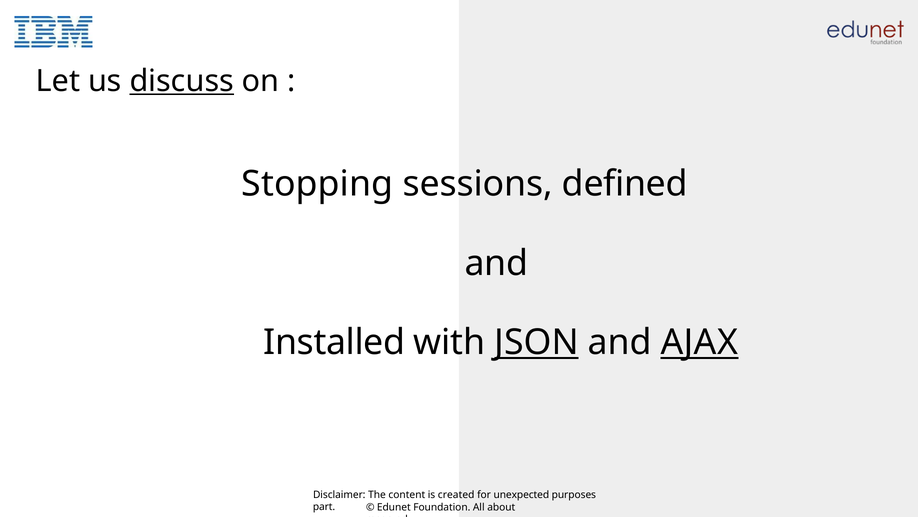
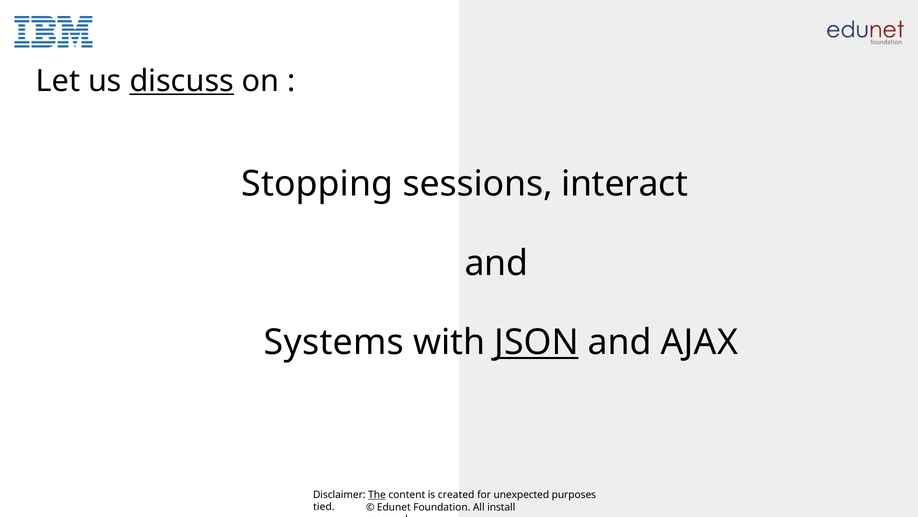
defined: defined -> interact
Installed: Installed -> Systems
AJAX underline: present -> none
The underline: none -> present
part: part -> tied
about: about -> install
